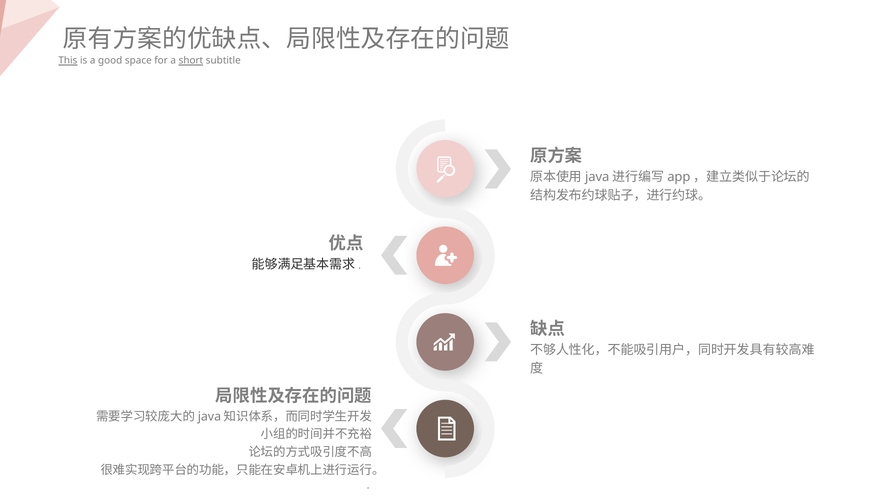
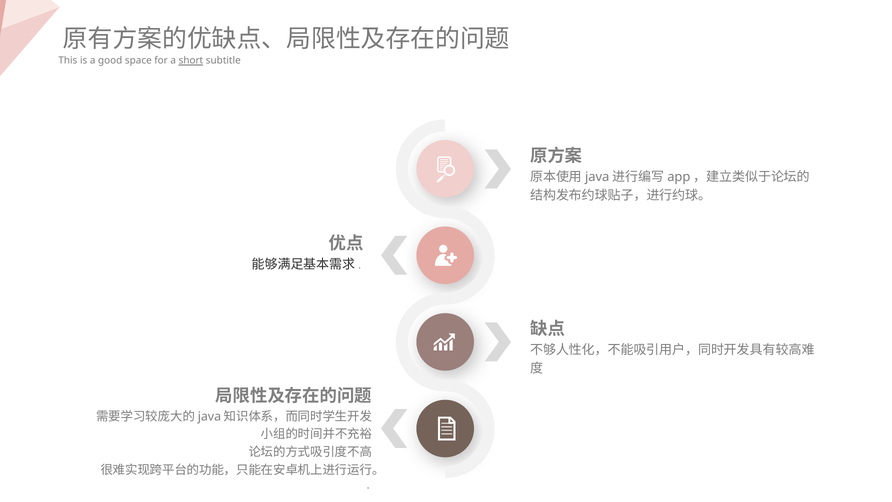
This underline: present -> none
